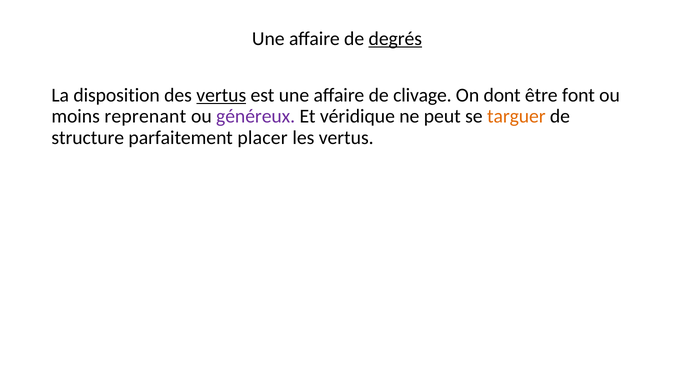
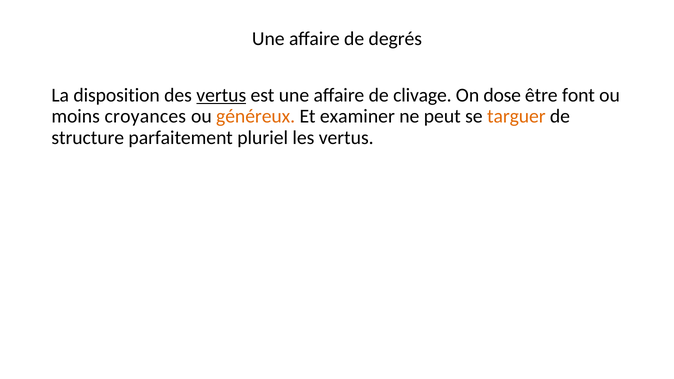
degrés underline: present -> none
dont: dont -> dose
reprenant: reprenant -> croyances
généreux colour: purple -> orange
véridique: véridique -> examiner
placer: placer -> pluriel
